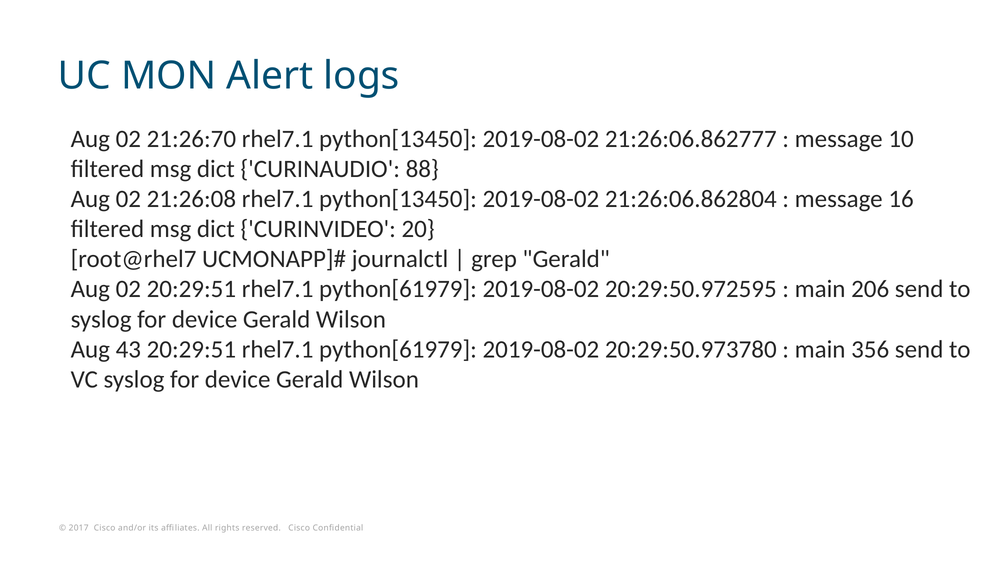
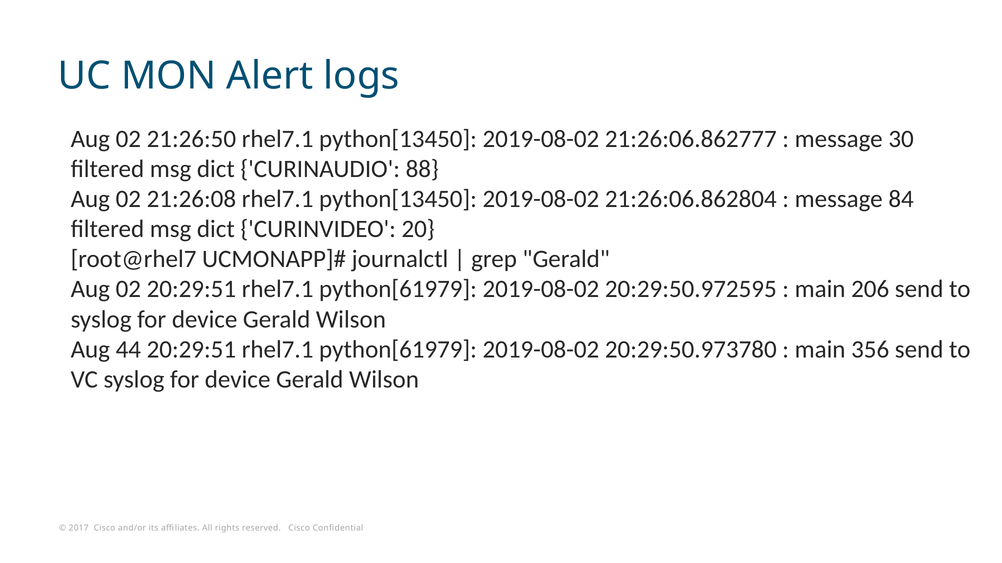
21:26:70: 21:26:70 -> 21:26:50
10: 10 -> 30
16: 16 -> 84
43: 43 -> 44
